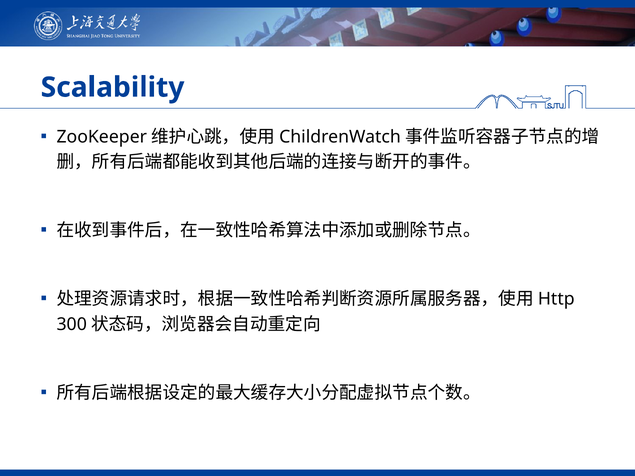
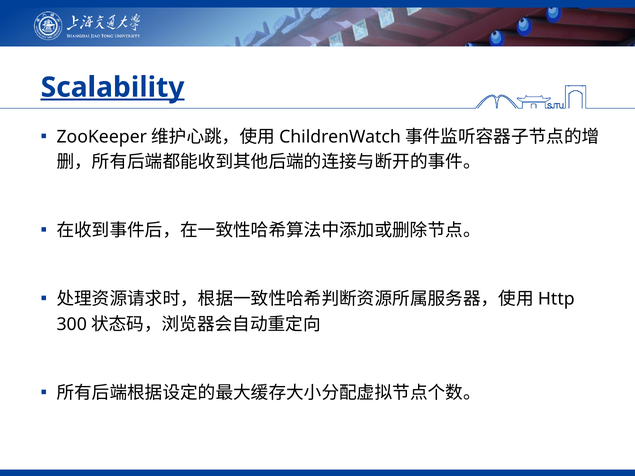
Scalability underline: none -> present
